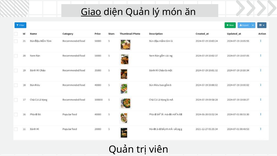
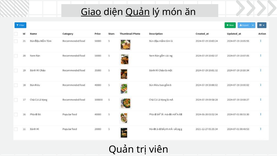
Quản at (138, 12) underline: none -> present
